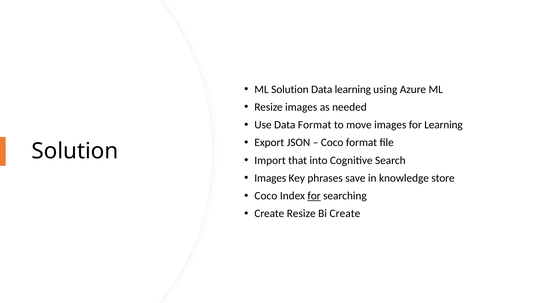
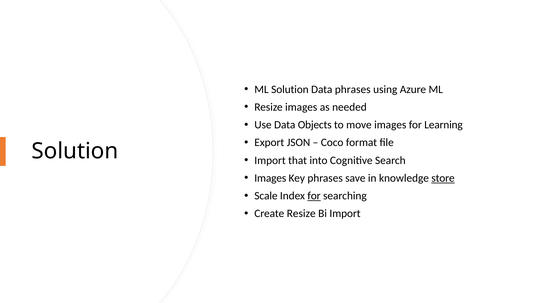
Data learning: learning -> phrases
Data Format: Format -> Objects
store underline: none -> present
Coco at (266, 196): Coco -> Scale
Bi Create: Create -> Import
